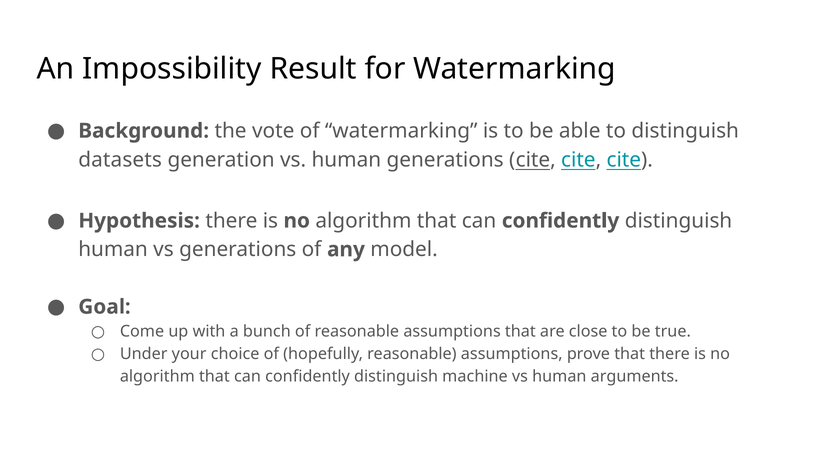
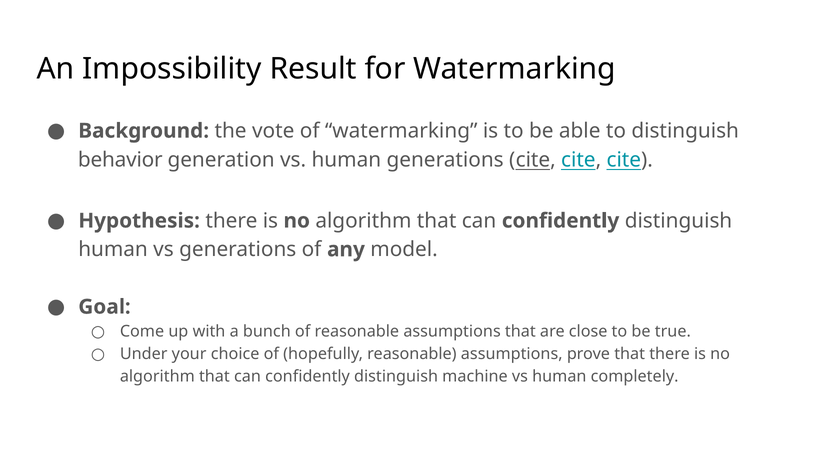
datasets: datasets -> behavior
arguments: arguments -> completely
